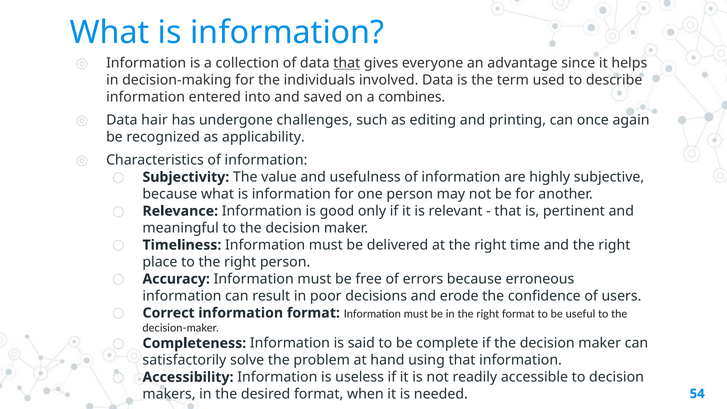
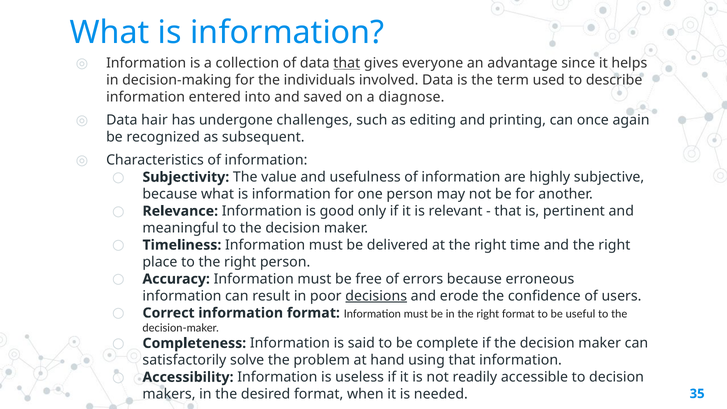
combines: combines -> diagnose
applicability: applicability -> subsequent
decisions underline: none -> present
54: 54 -> 35
